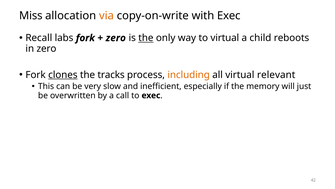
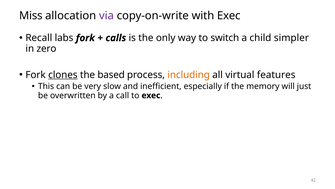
via colour: orange -> purple
zero at (116, 38): zero -> calls
the at (146, 38) underline: present -> none
to virtual: virtual -> switch
reboots: reboots -> simpler
tracks: tracks -> based
relevant: relevant -> features
